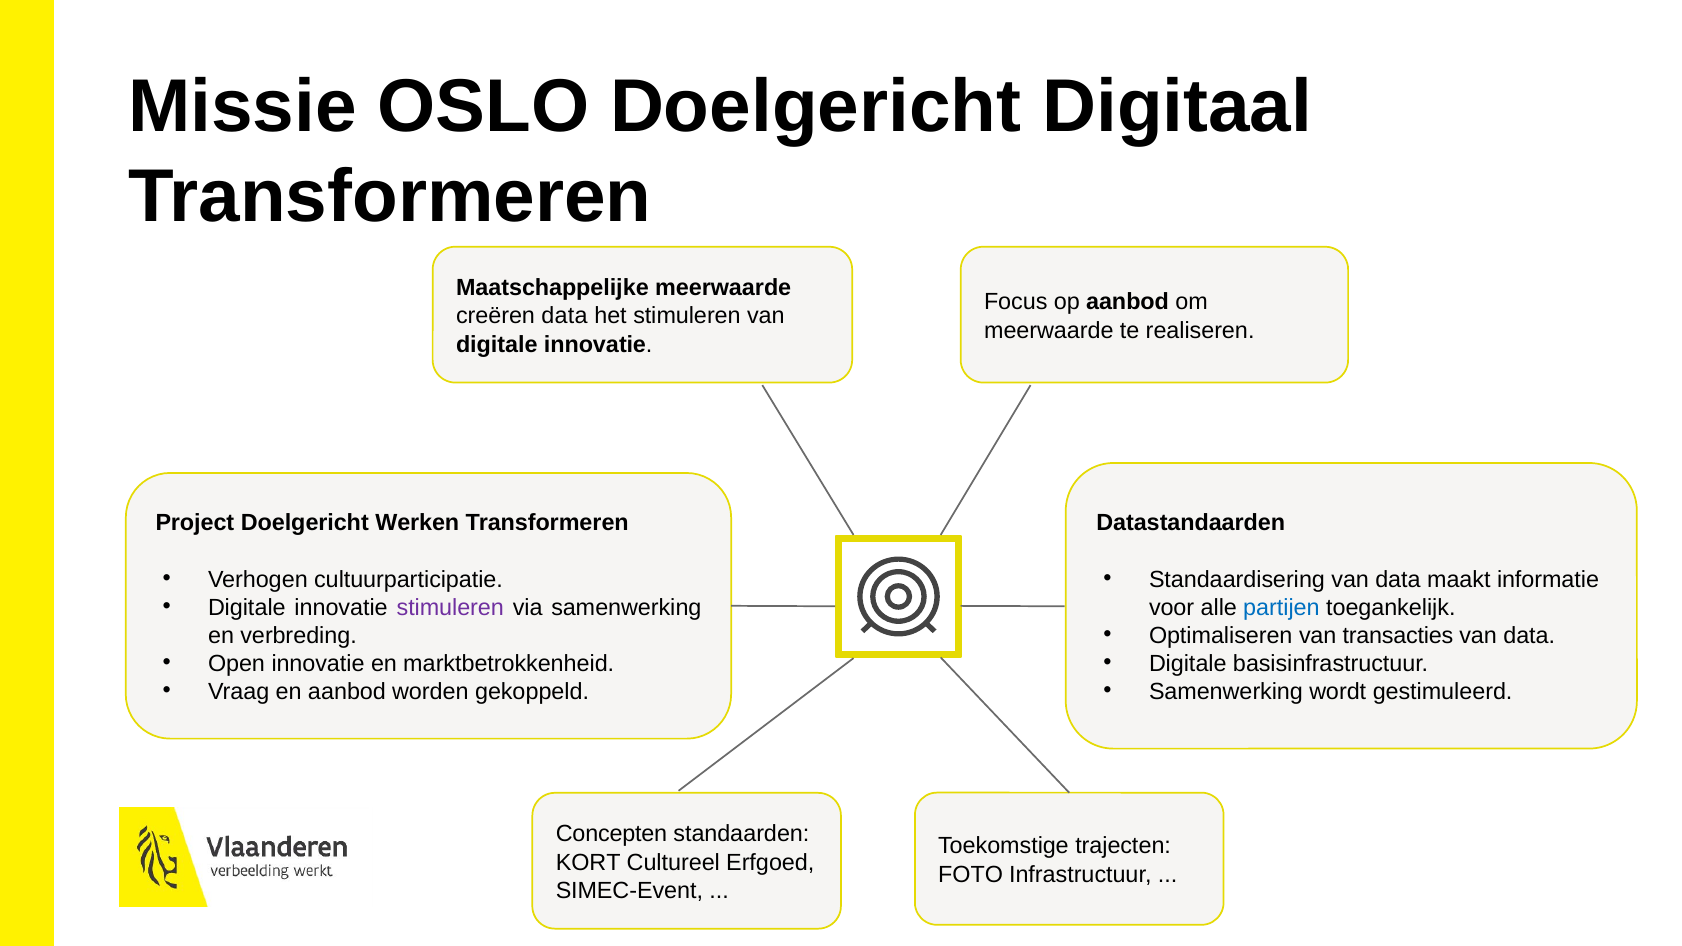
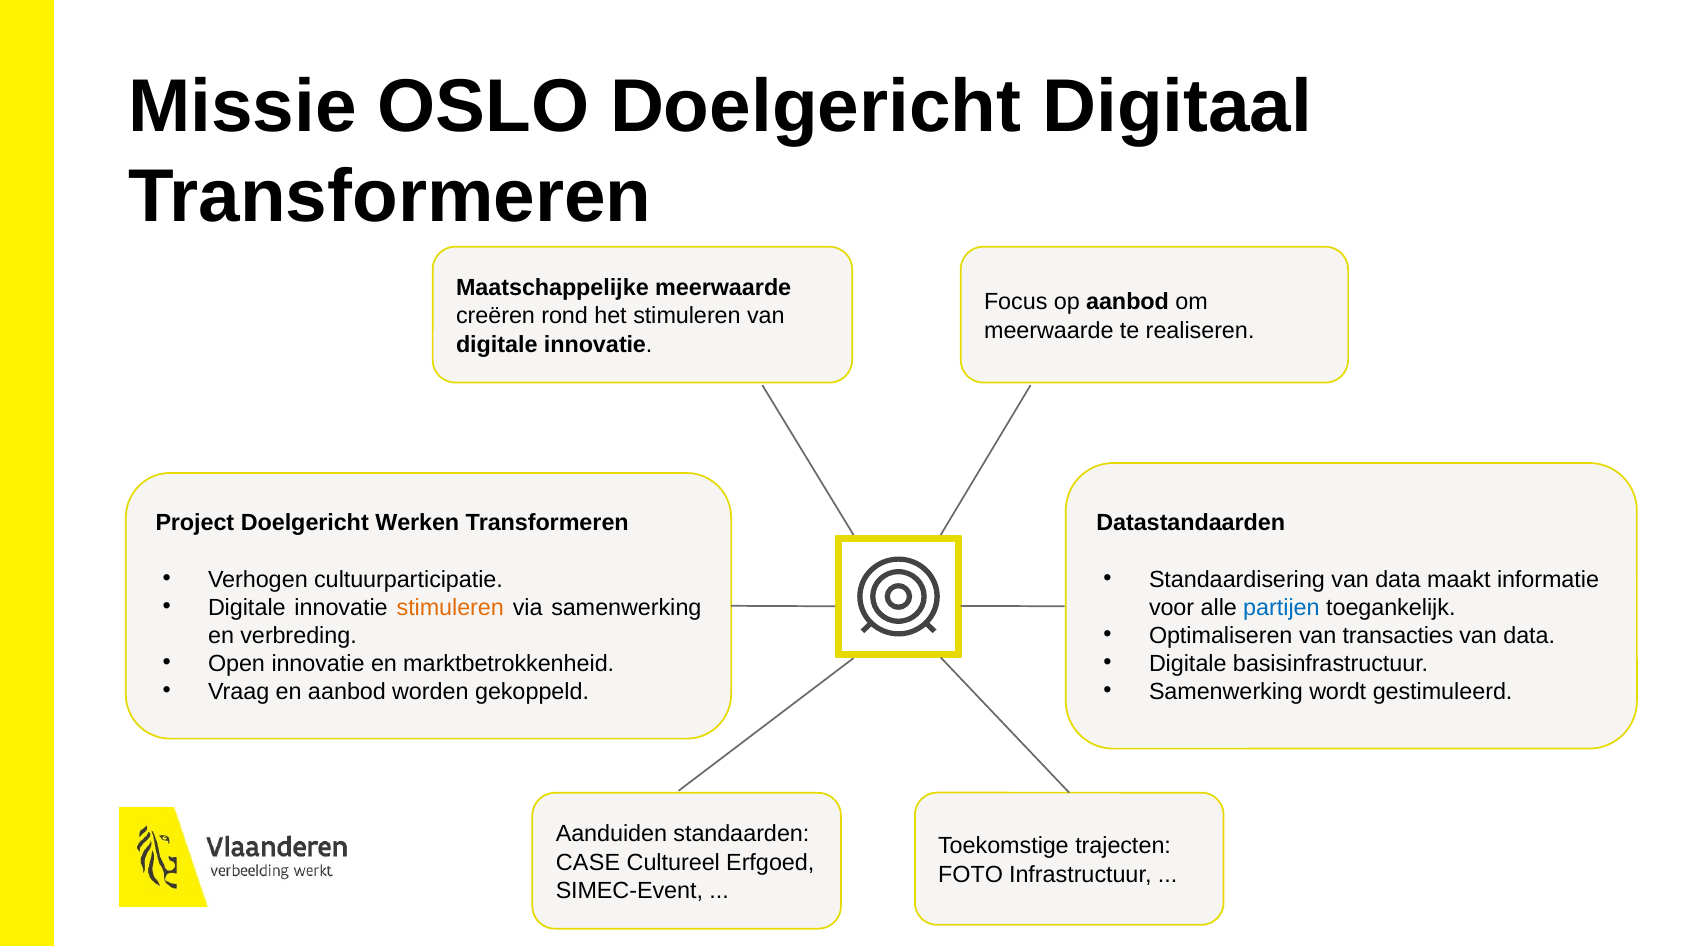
creëren data: data -> rond
stimuleren at (450, 607) colour: purple -> orange
Concepten: Concepten -> Aanduiden
KORT: KORT -> CASE
